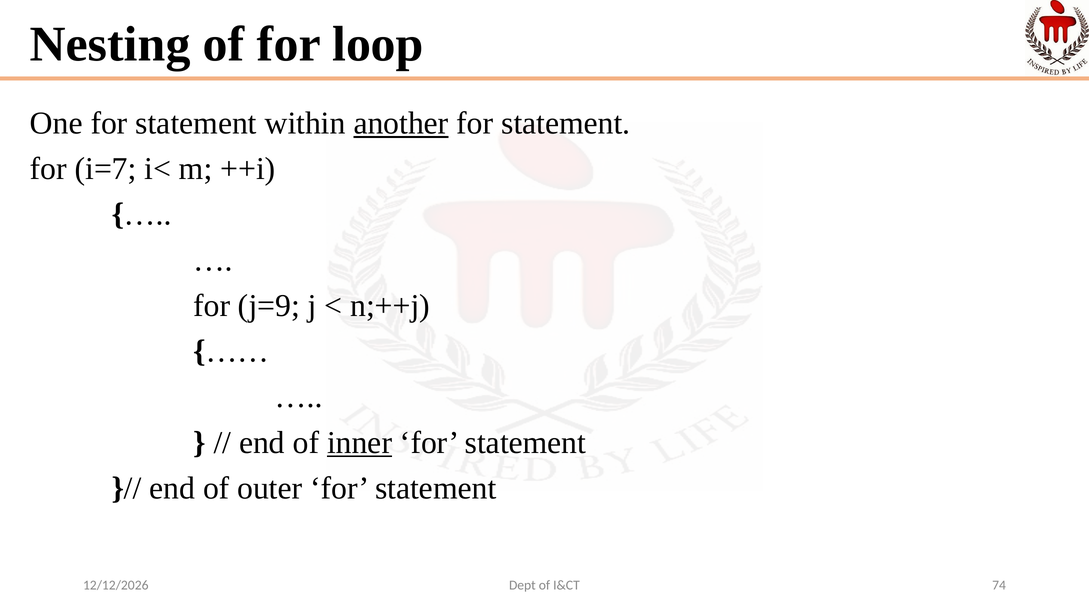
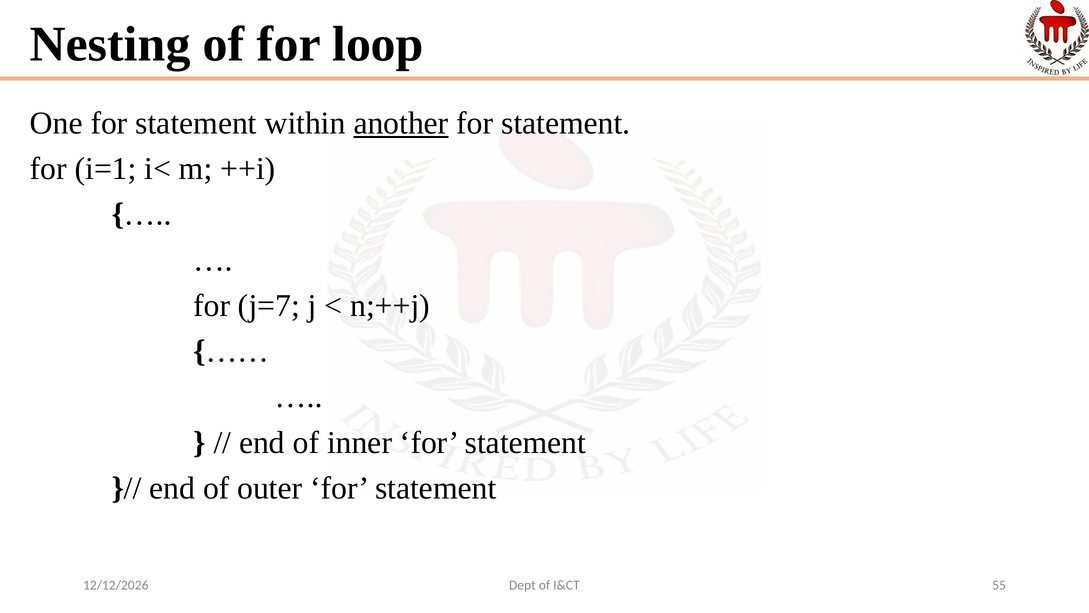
i=7: i=7 -> i=1
j=9: j=9 -> j=7
inner underline: present -> none
74: 74 -> 55
